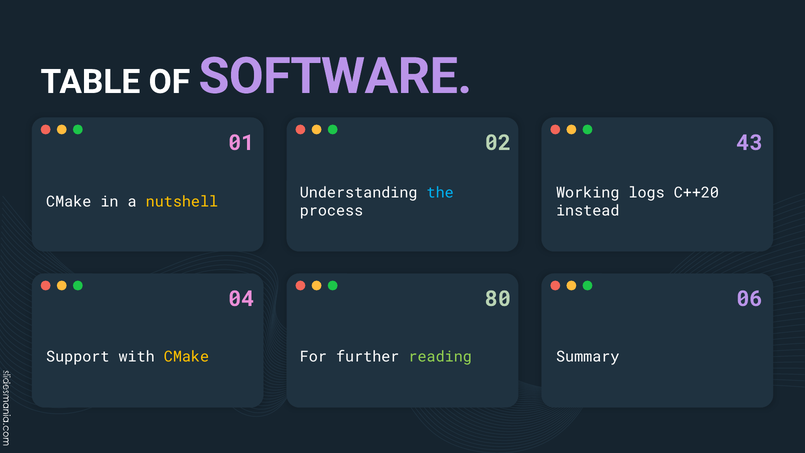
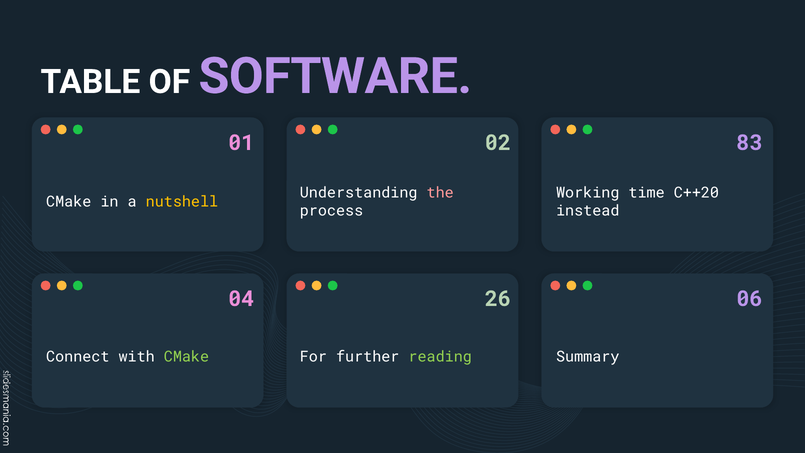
43: 43 -> 83
the colour: light blue -> pink
logs: logs -> time
80: 80 -> 26
Support: Support -> Connect
CMake at (186, 357) colour: yellow -> light green
